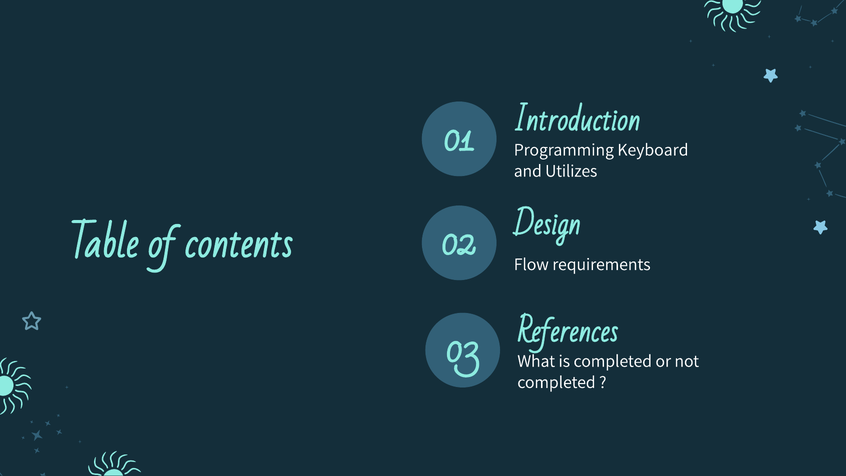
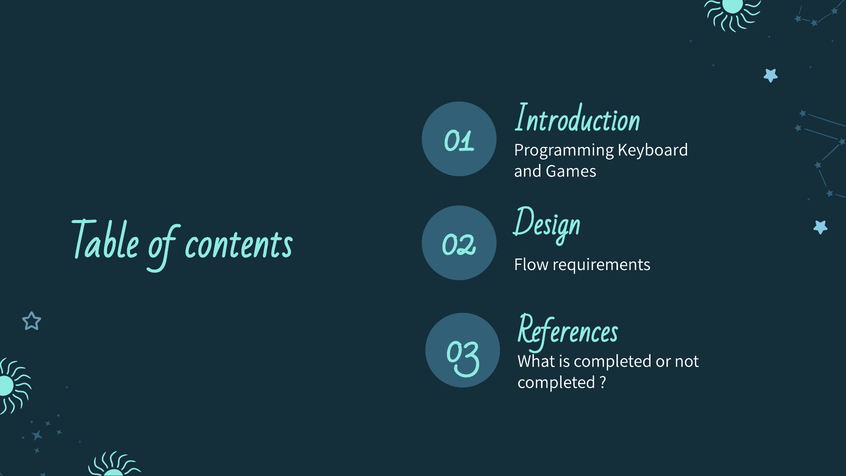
Utilizes: Utilizes -> Games
